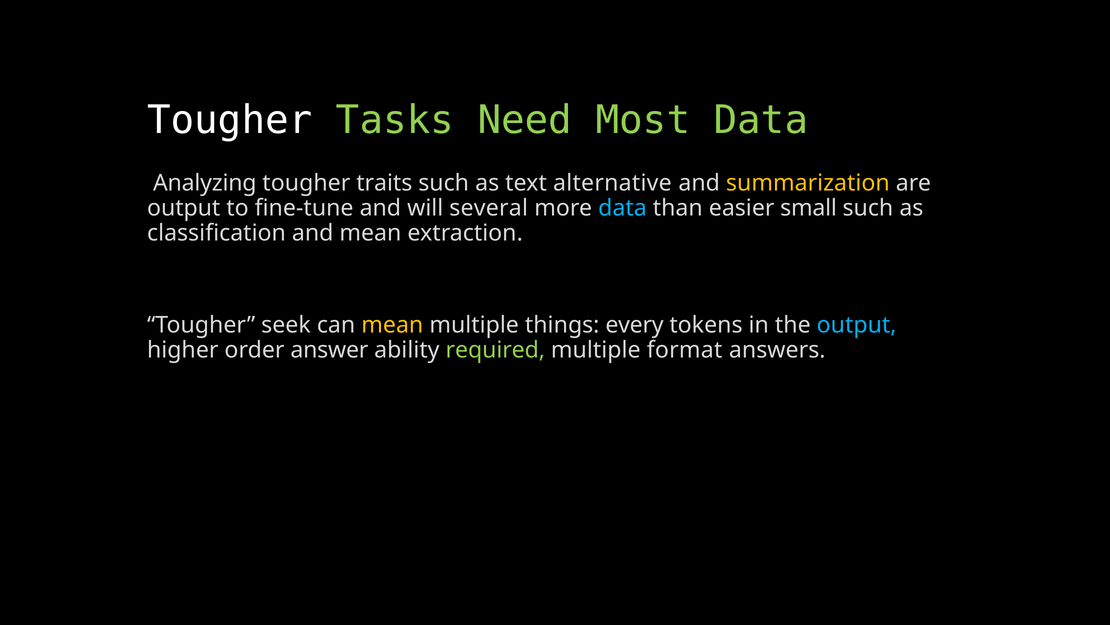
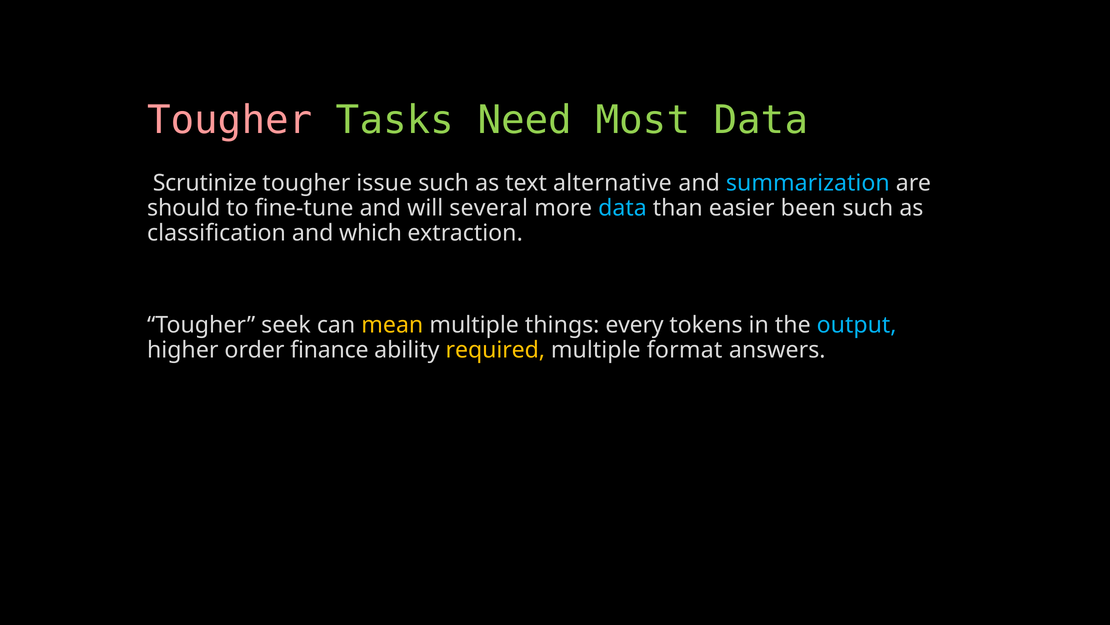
Tougher at (230, 120) colour: white -> pink
Analyzing: Analyzing -> Scrutinize
traits: traits -> issue
summarization colour: yellow -> light blue
output at (184, 208): output -> should
small: small -> been
and mean: mean -> which
answer: answer -> finance
required colour: light green -> yellow
